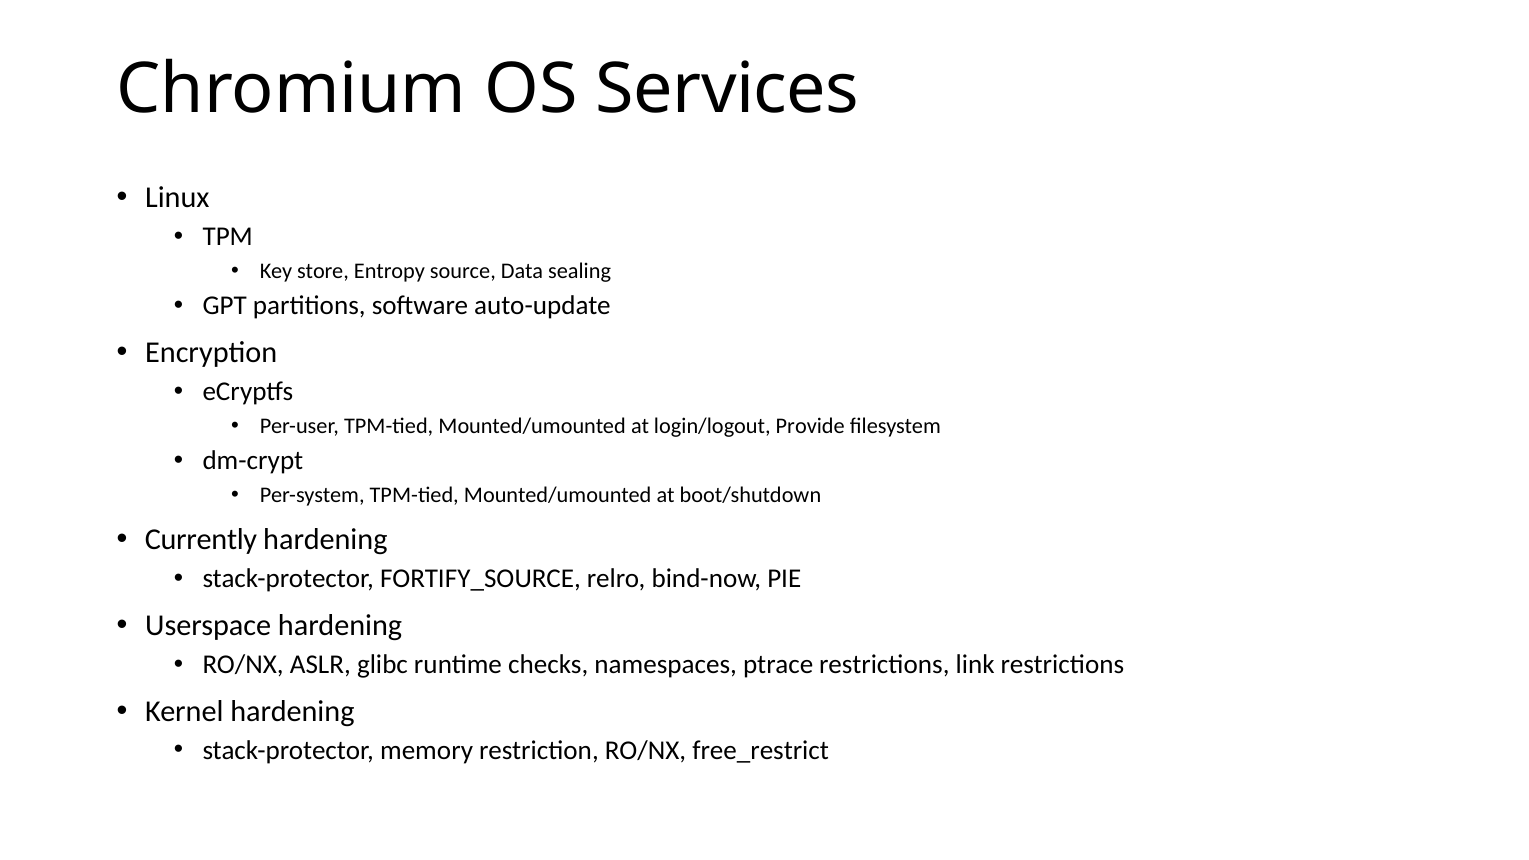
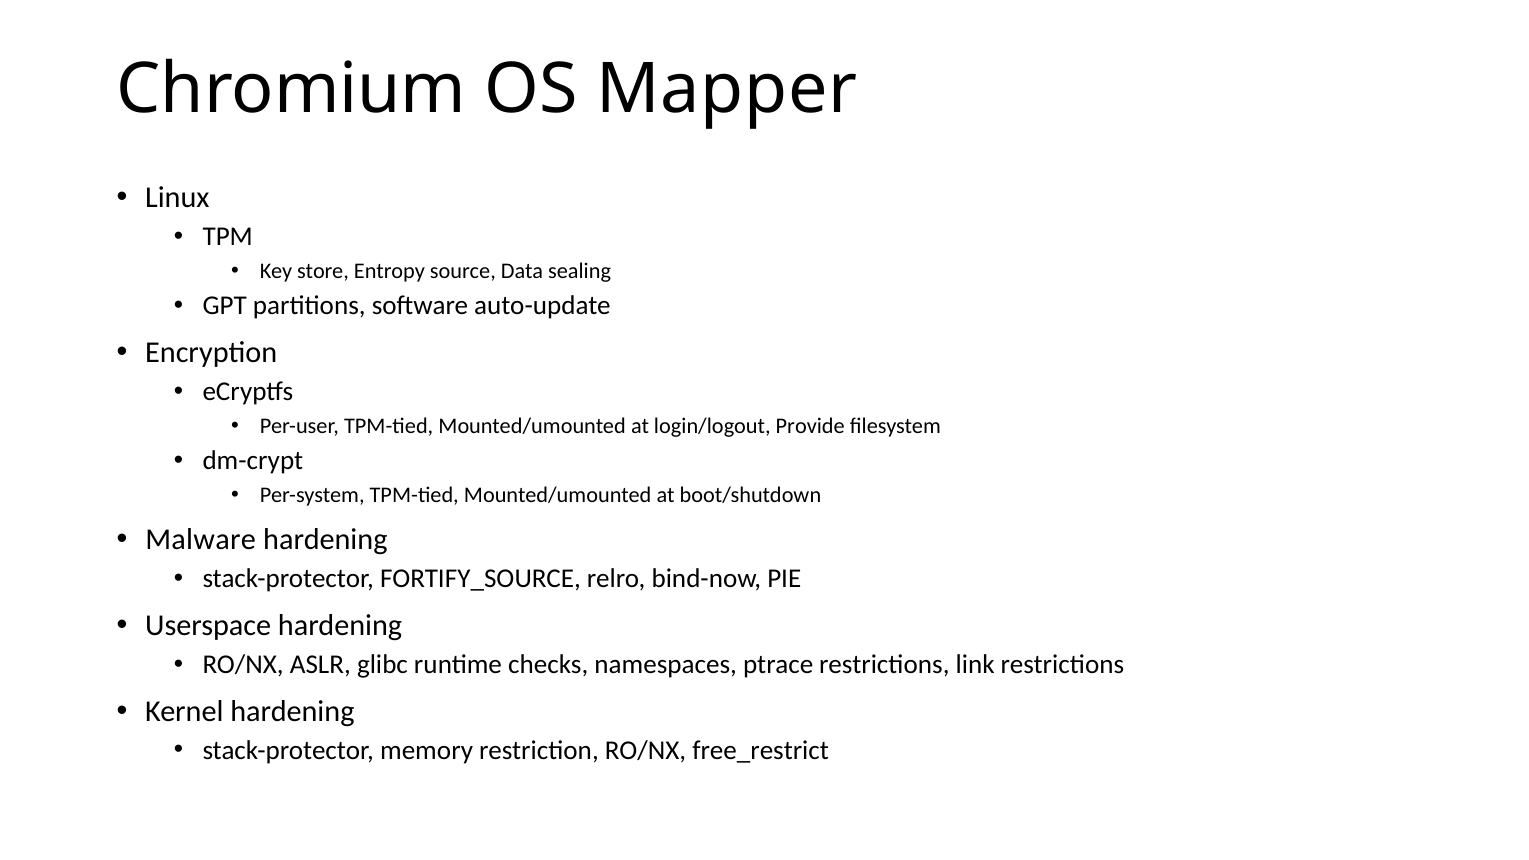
Services: Services -> Mapper
Currently: Currently -> Malware
